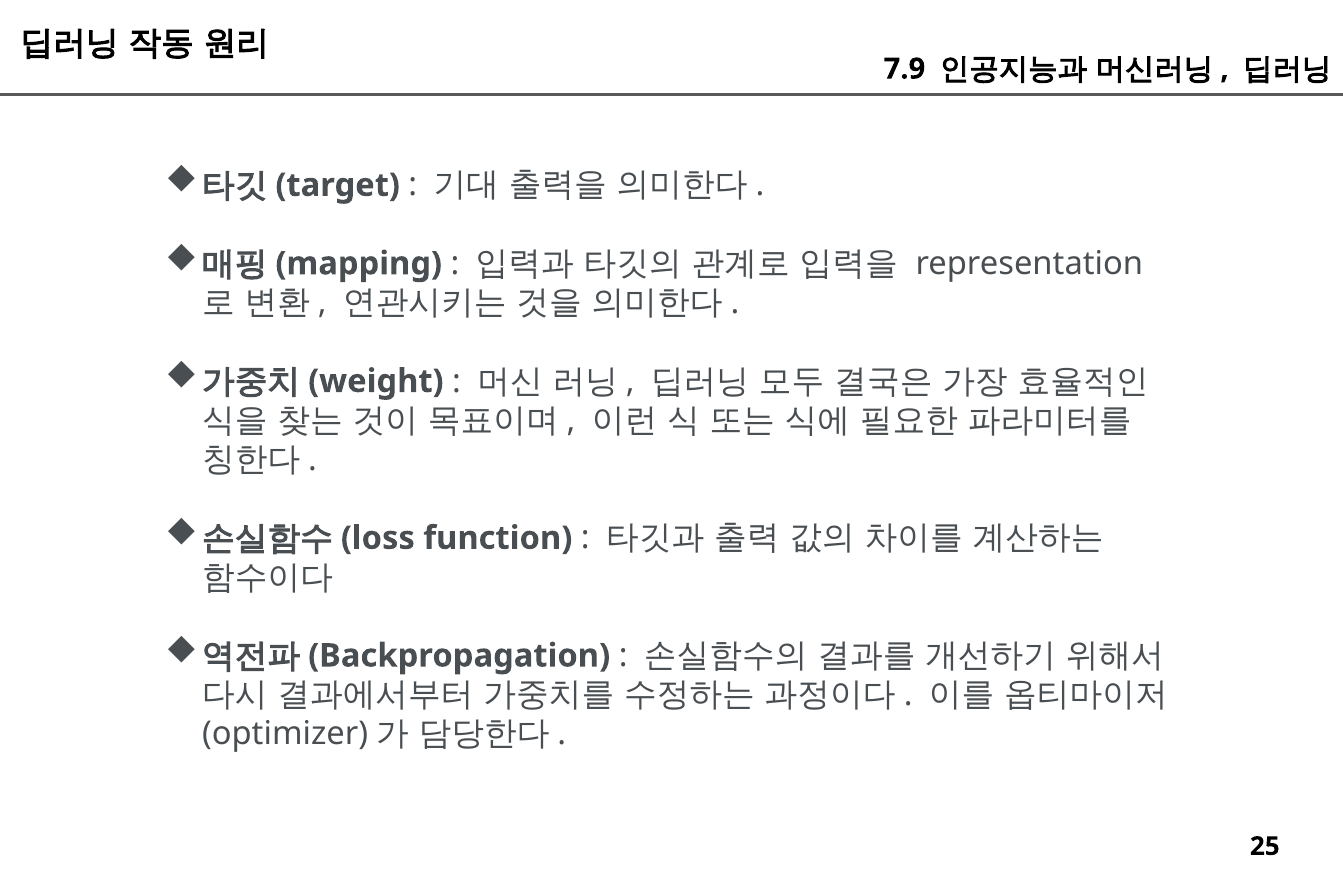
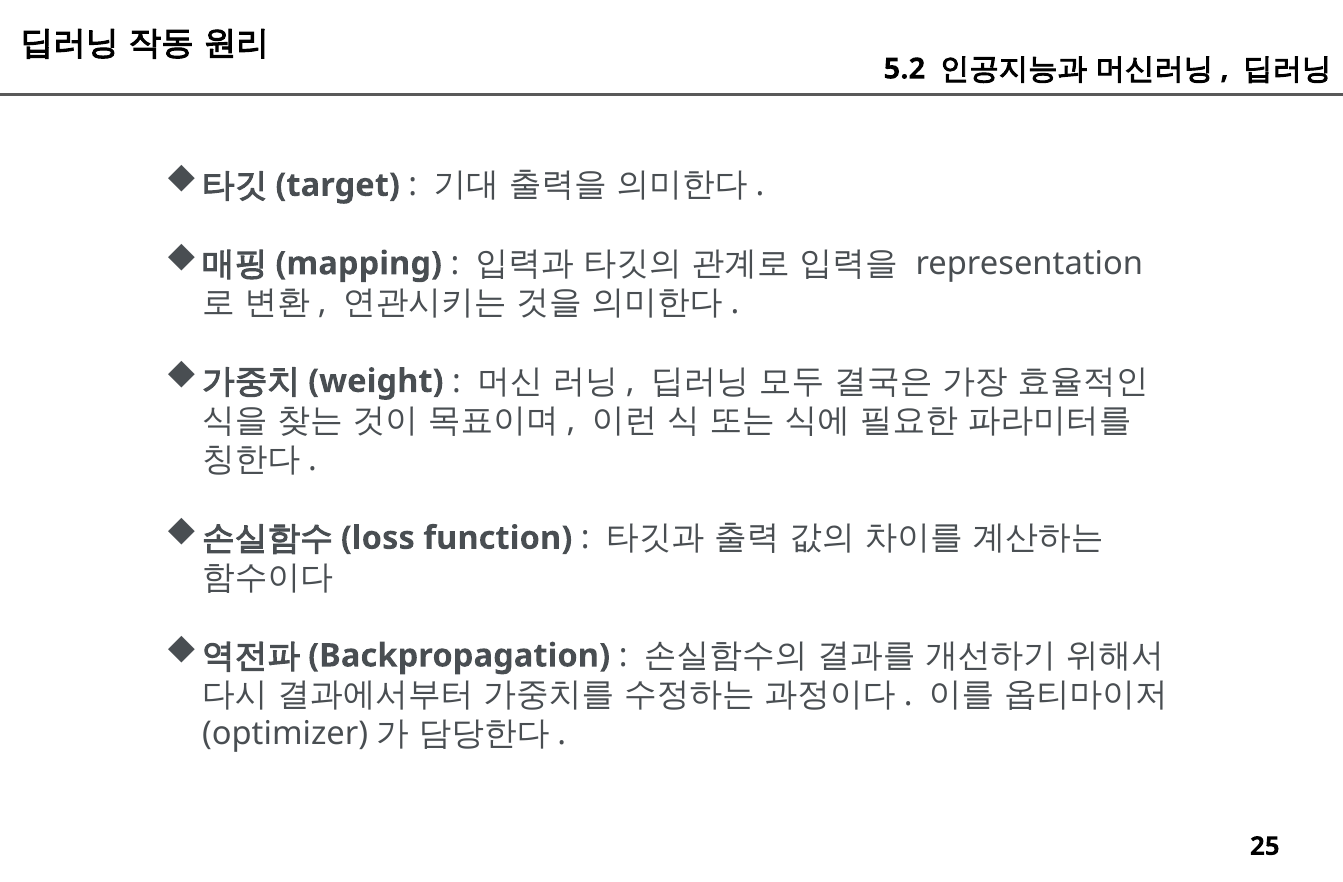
7.9: 7.9 -> 5.2
